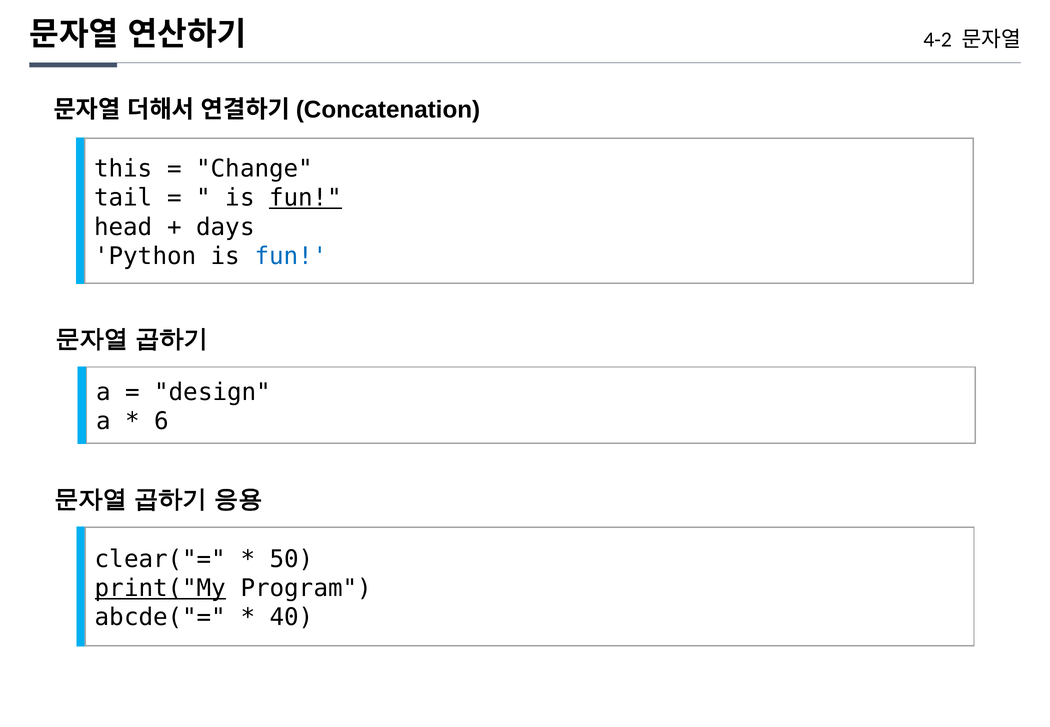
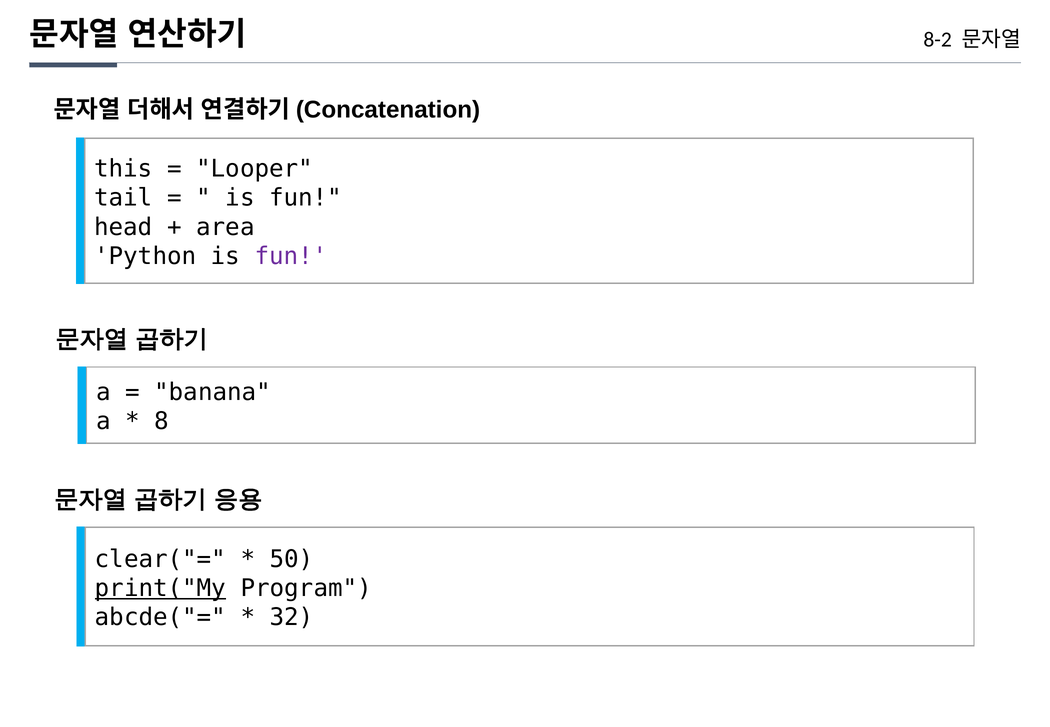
4-2: 4-2 -> 8-2
Change: Change -> Looper
fun at (306, 198) underline: present -> none
days: days -> area
fun at (291, 256) colour: blue -> purple
design: design -> banana
6: 6 -> 8
40: 40 -> 32
